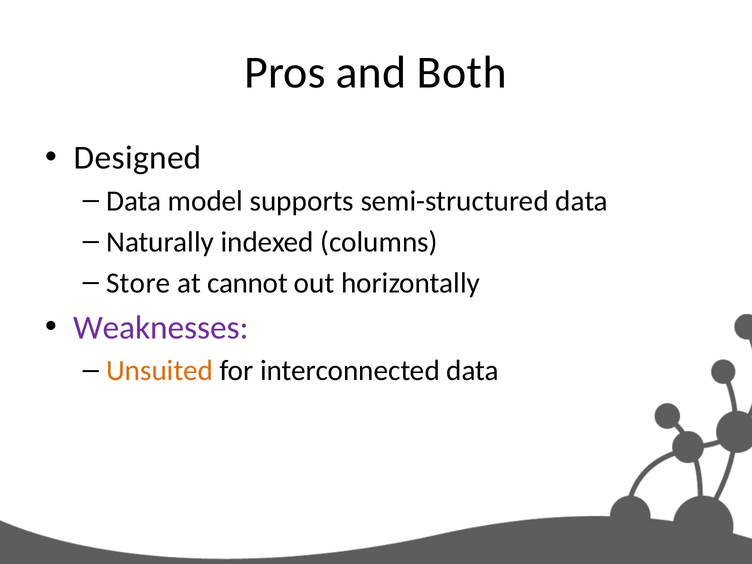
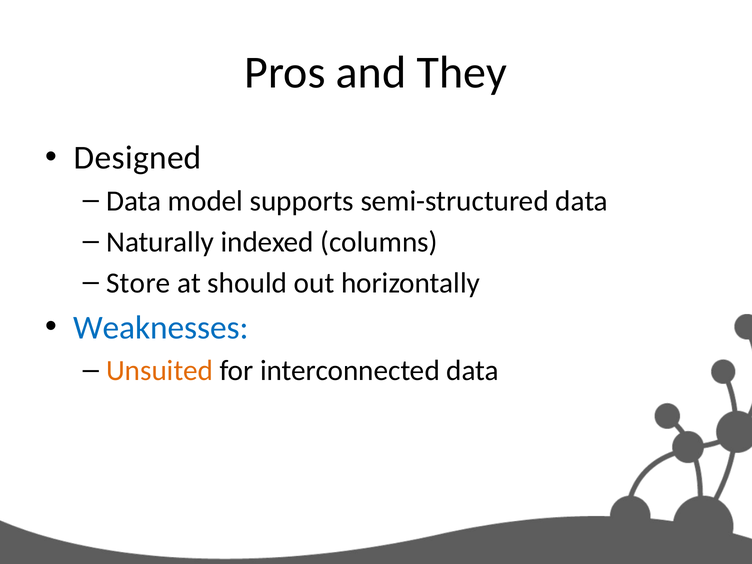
Both: Both -> They
cannot: cannot -> should
Weaknesses colour: purple -> blue
